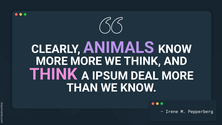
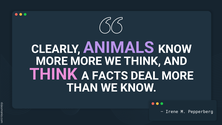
IPSUM: IPSUM -> FACTS
